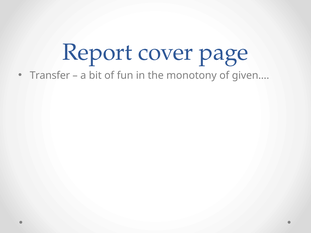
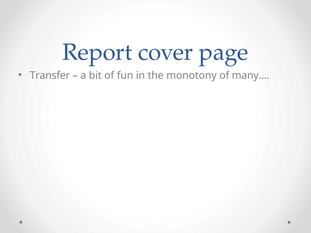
given…: given… -> many…
